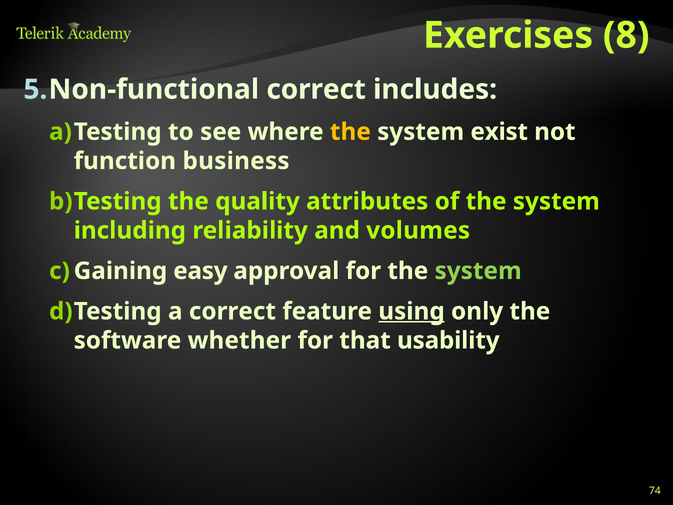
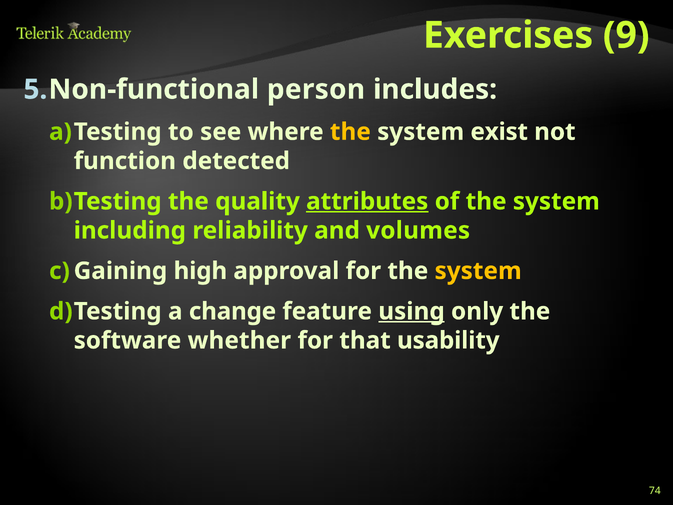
8: 8 -> 9
correct at (316, 89): correct -> person
business: business -> detected
attributes underline: none -> present
easy: easy -> high
system at (478, 271) colour: light green -> yellow
a correct: correct -> change
